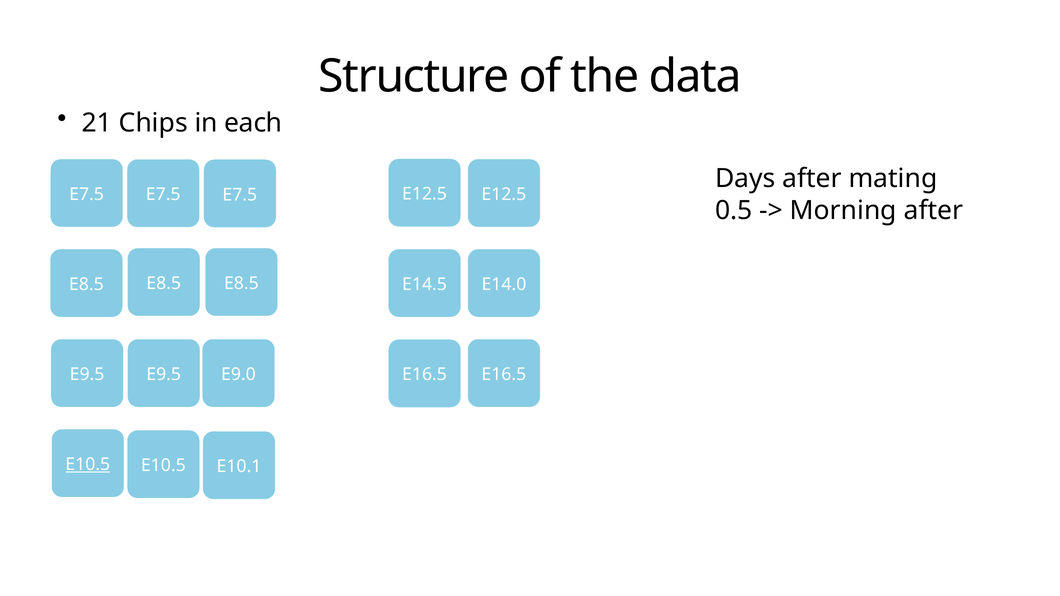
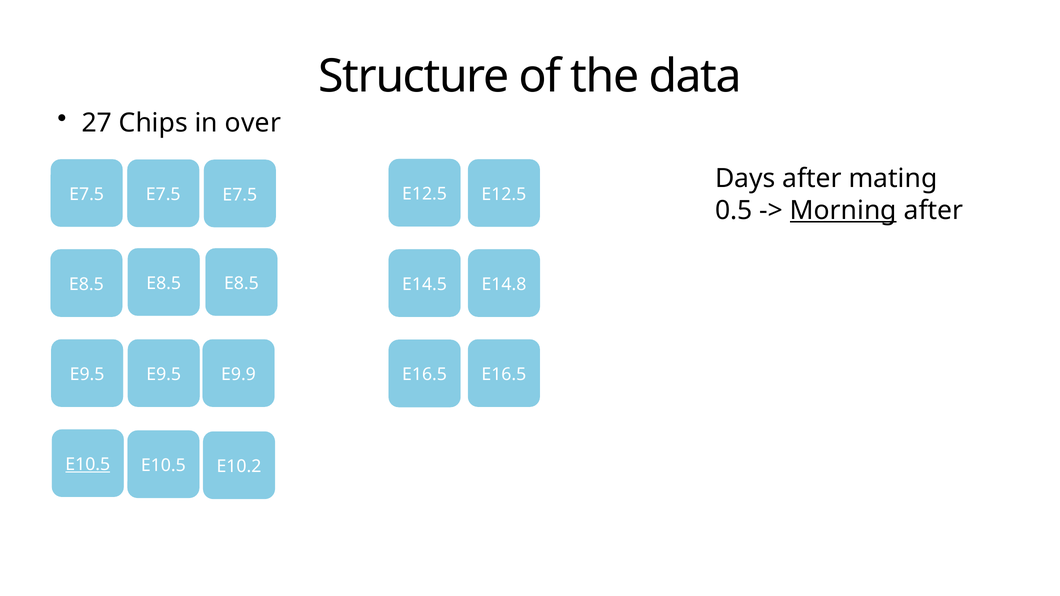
21: 21 -> 27
each: each -> over
Morning underline: none -> present
E14.0: E14.0 -> E14.8
E9.0: E9.0 -> E9.9
E10.1: E10.1 -> E10.2
